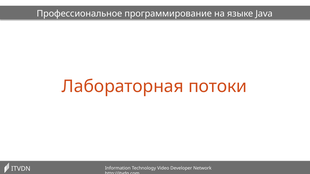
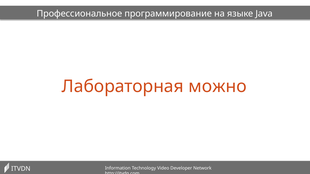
потоки: потоки -> можно
